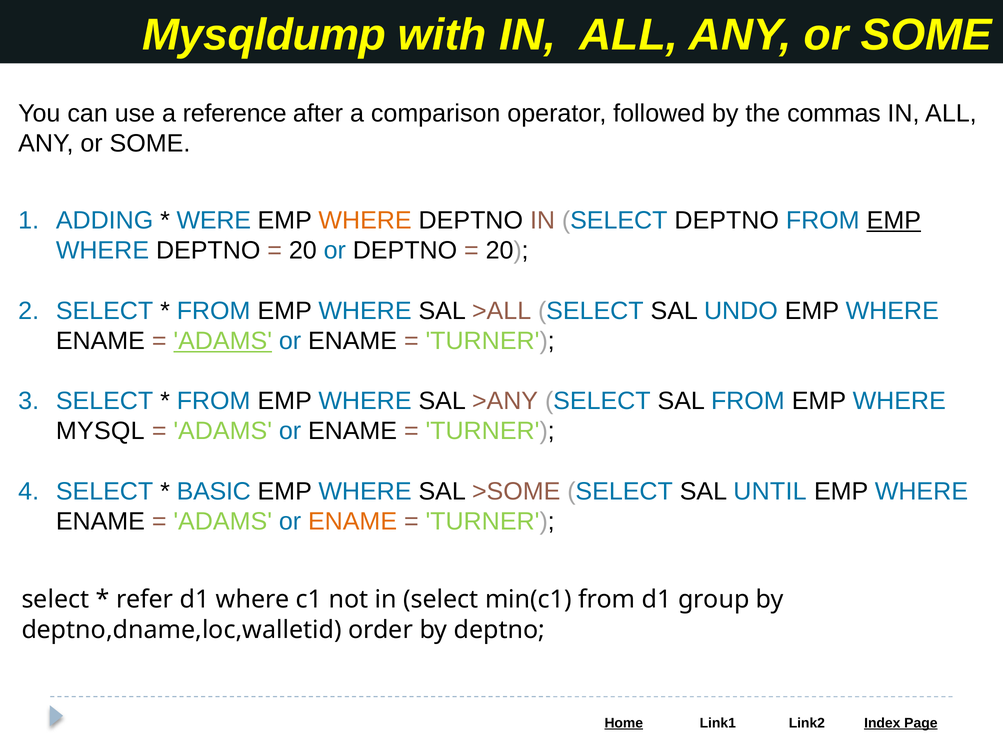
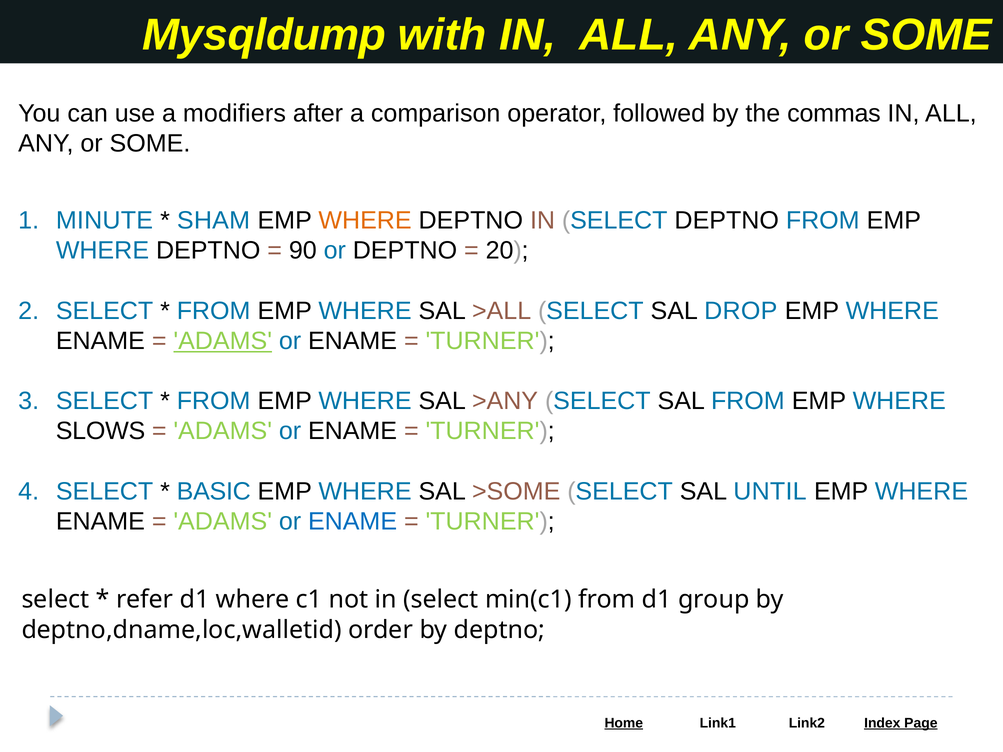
reference: reference -> modifiers
ADDING: ADDING -> MINUTE
WERE: WERE -> SHAM
EMP at (894, 221) underline: present -> none
20 at (303, 251): 20 -> 90
UNDO: UNDO -> DROP
MYSQL: MYSQL -> SLOWS
ENAME at (353, 522) colour: orange -> blue
